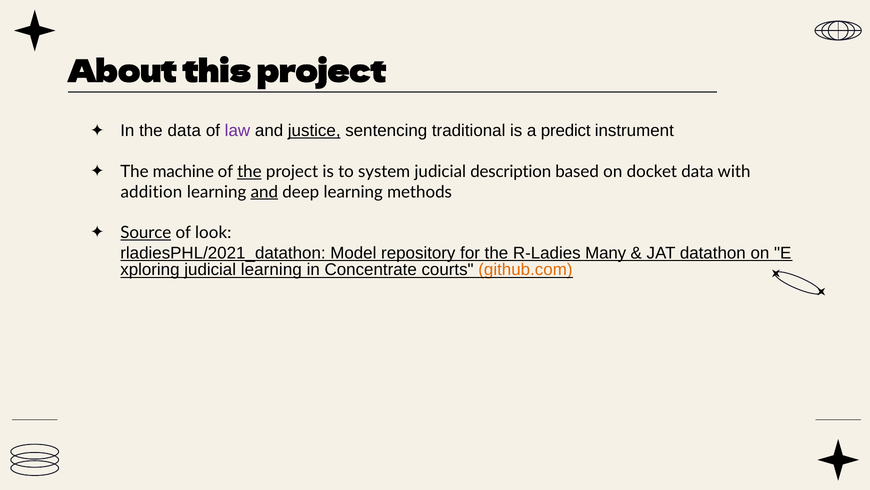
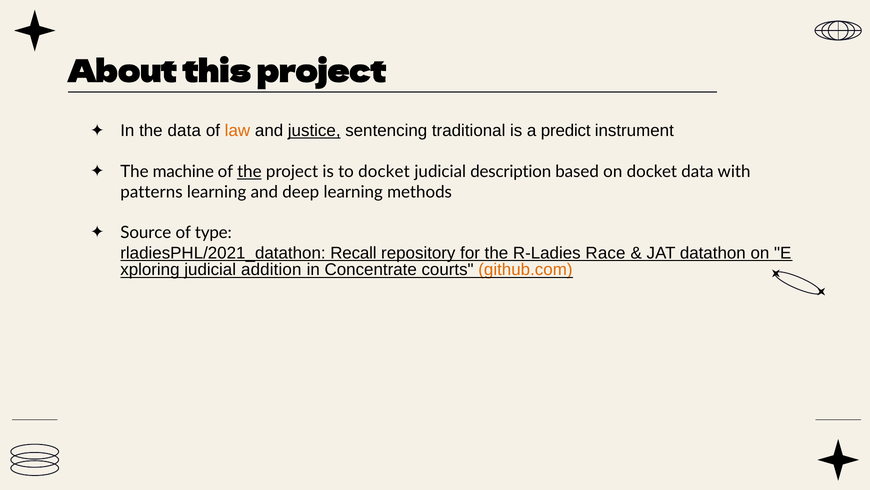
law colour: purple -> orange
to system: system -> docket
addition: addition -> patterns
and at (264, 192) underline: present -> none
Source underline: present -> none
look: look -> type
Model: Model -> Recall
Many: Many -> Race
judicial learning: learning -> addition
